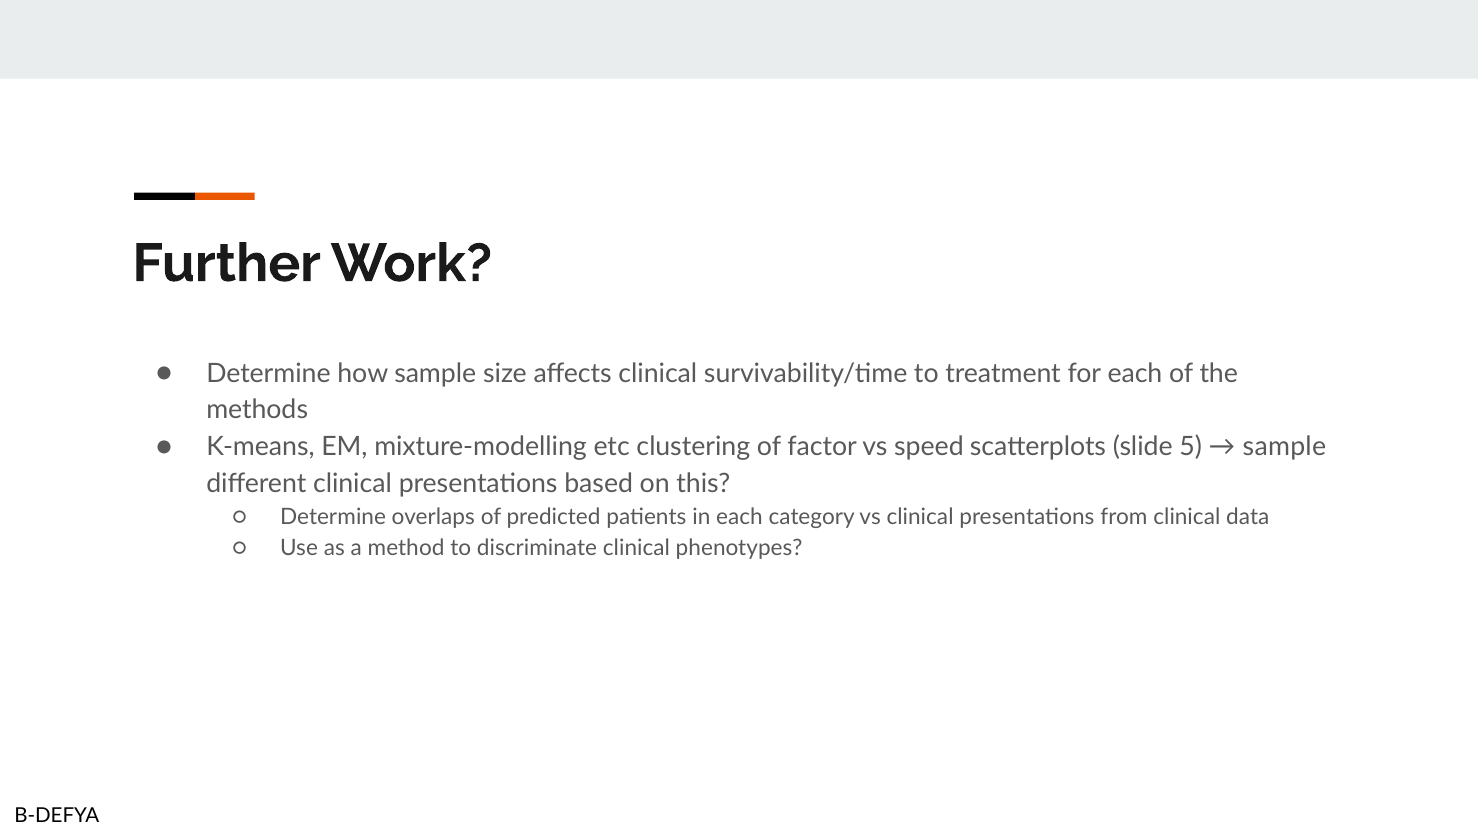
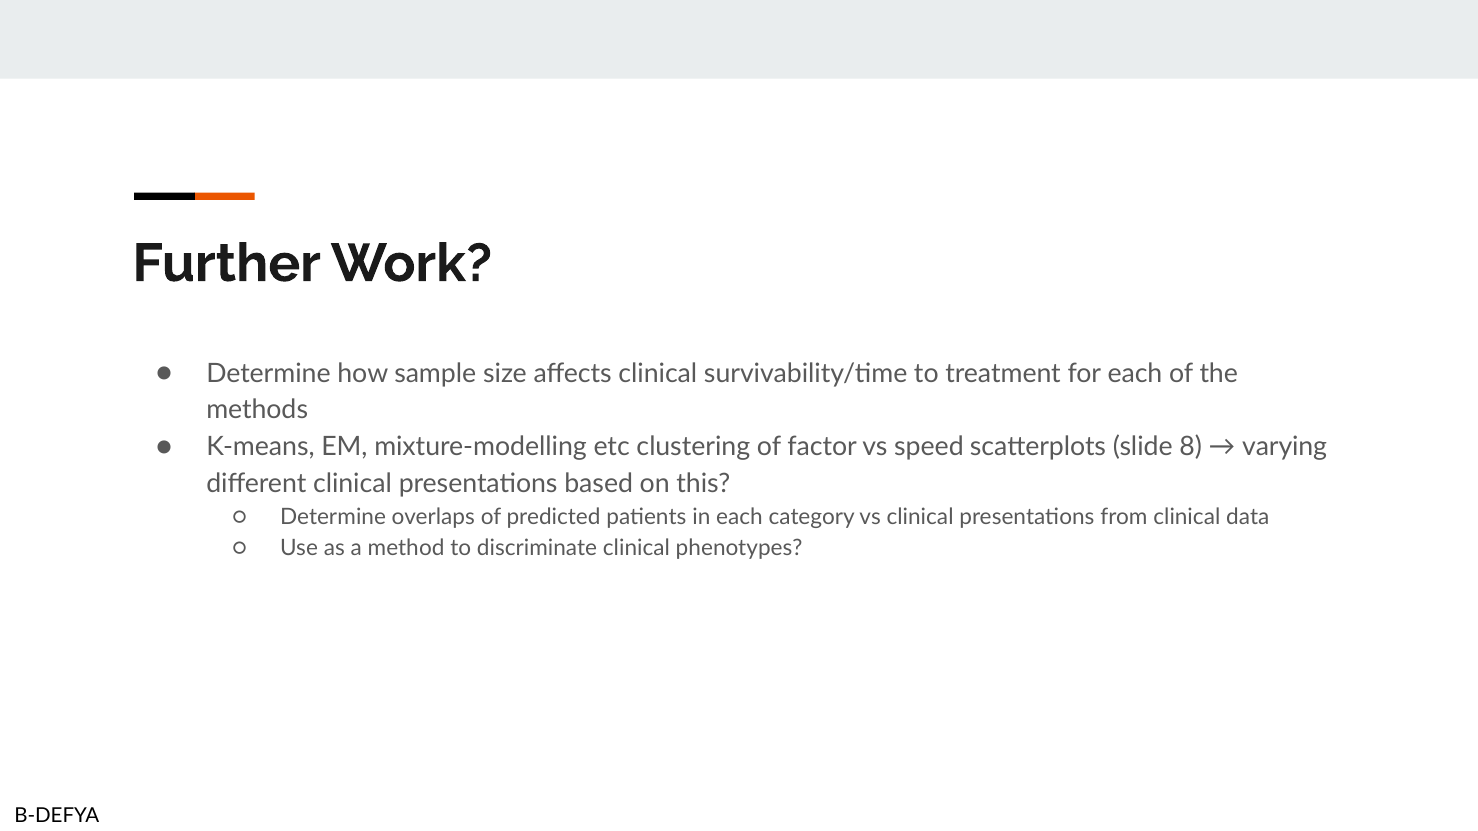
5: 5 -> 8
sample at (1284, 447): sample -> varying
